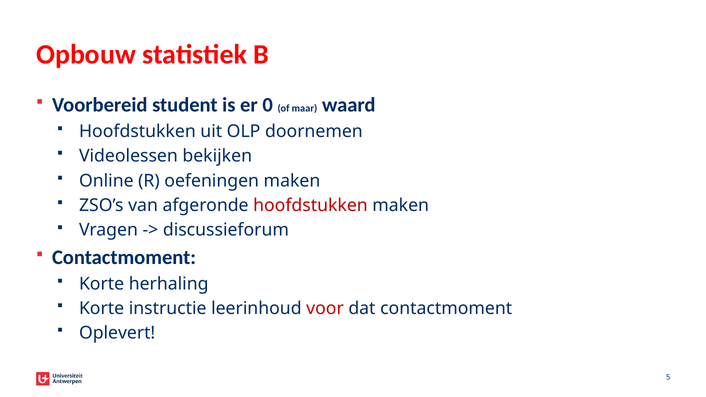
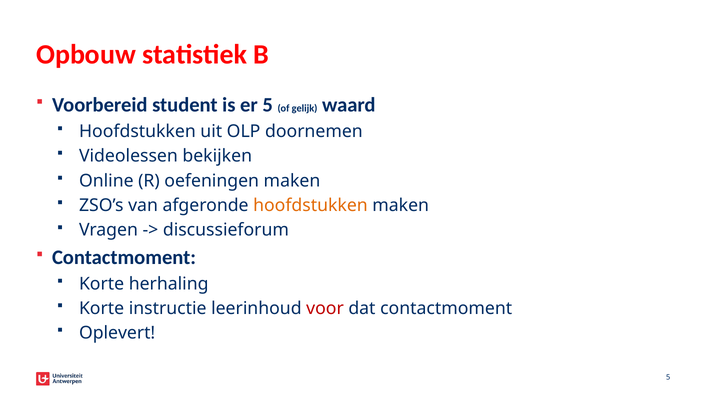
er 0: 0 -> 5
maar: maar -> gelijk
hoofdstukken at (310, 206) colour: red -> orange
